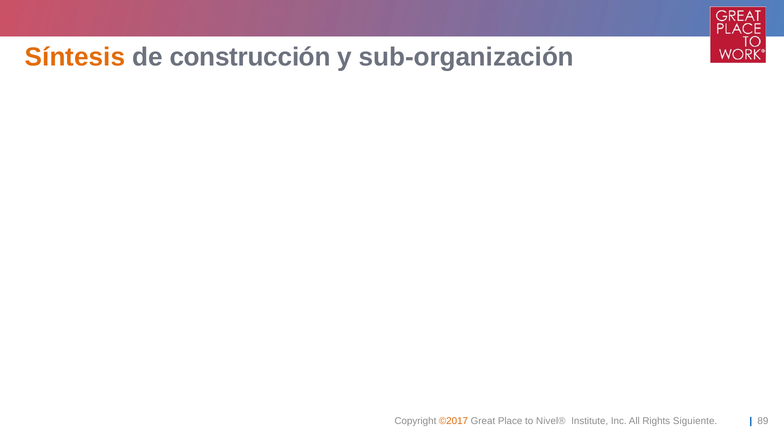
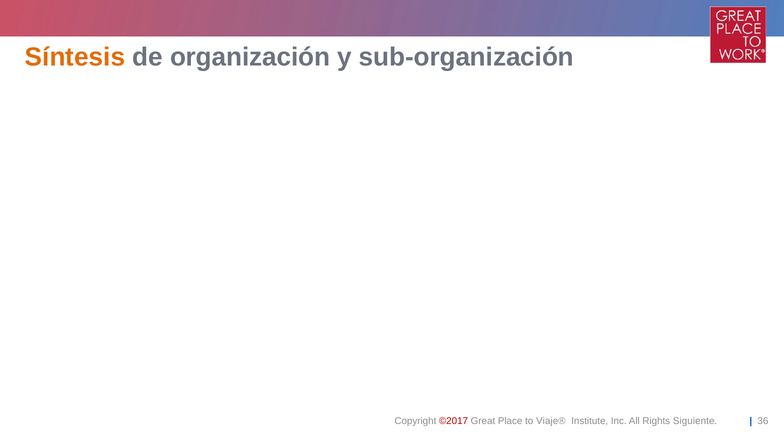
construcción: construcción -> organización
©2017 colour: orange -> red
Nivel®: Nivel® -> Viaje®
89: 89 -> 36
